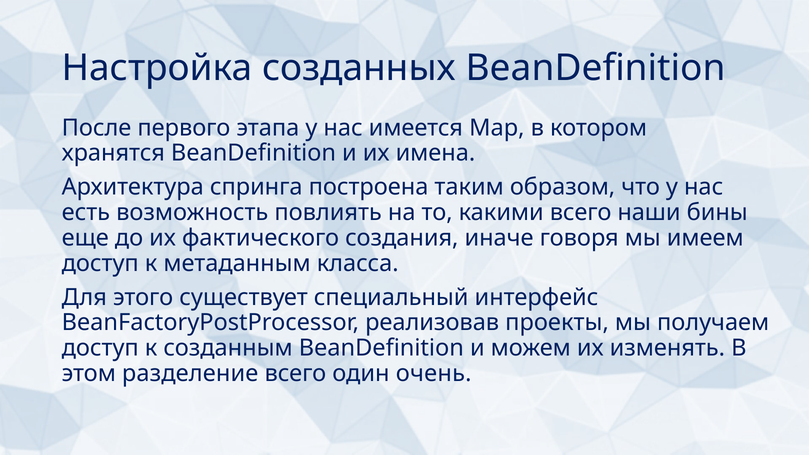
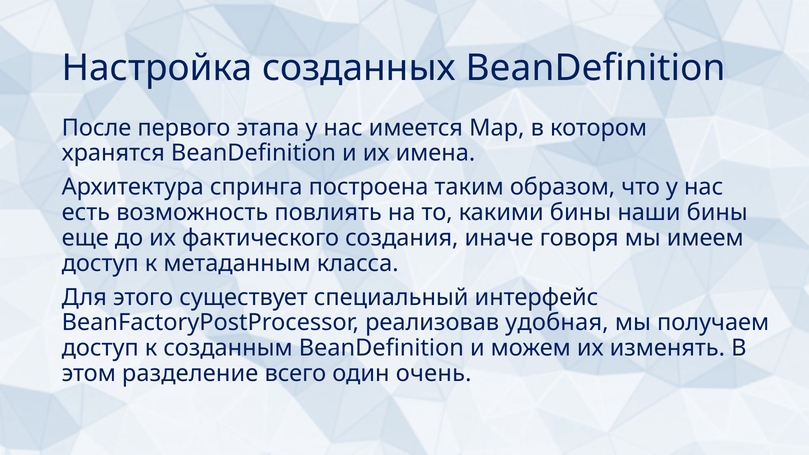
какими всего: всего -> бины
проекты: проекты -> удобная
